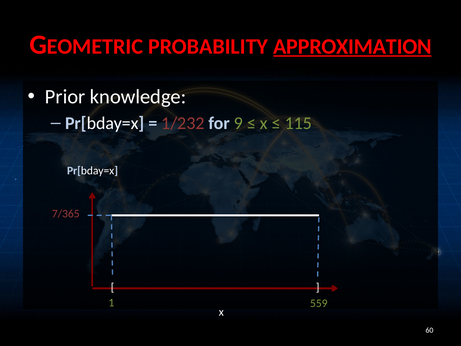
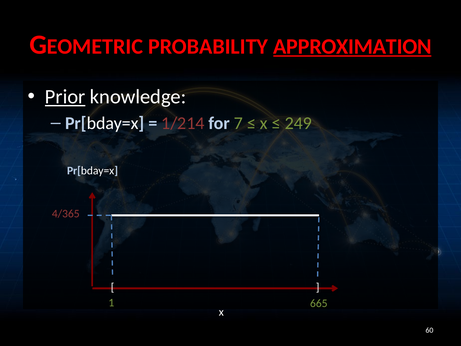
Prior underline: none -> present
1/232: 1/232 -> 1/214
9: 9 -> 7
115: 115 -> 249
7/365: 7/365 -> 4/365
559: 559 -> 665
